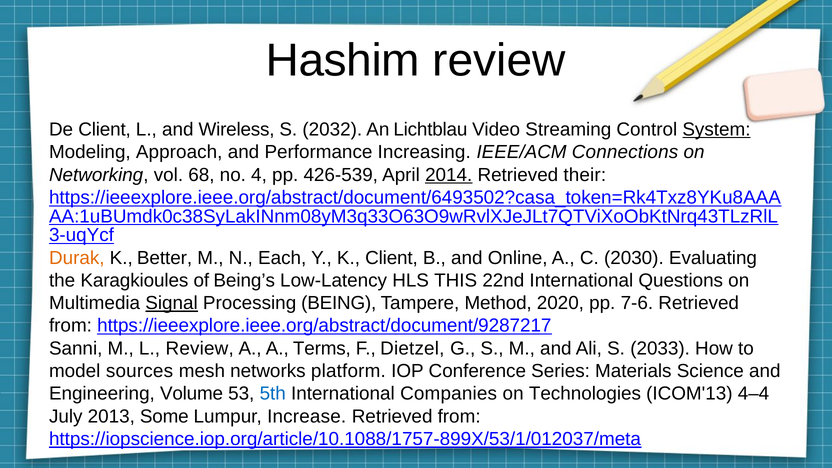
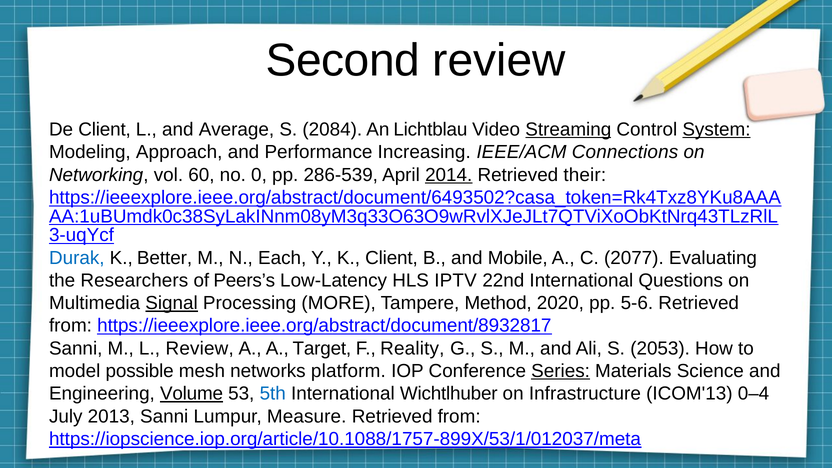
Hashim: Hashim -> Second
Wireless: Wireless -> Average
2032: 2032 -> 2084
Streaming underline: none -> present
68: 68 -> 60
4: 4 -> 0
426-539: 426-539 -> 286-539
Durak colour: orange -> blue
Online: Online -> Mobile
2030: 2030 -> 2077
Karagkioules: Karagkioules -> Researchers
Being’s: Being’s -> Peers’s
THIS: THIS -> IPTV
BEING: BEING -> MORE
7-6: 7-6 -> 5-6
https://ieeexplore.ieee.org/abstract/document/9287217: https://ieeexplore.ieee.org/abstract/document/9287217 -> https://ieeexplore.ieee.org/abstract/document/8932817
Terms: Terms -> Target
Dietzel: Dietzel -> Reality
2033: 2033 -> 2053
sources: sources -> possible
Series underline: none -> present
Volume underline: none -> present
Companies: Companies -> Wichtlhuber
Technologies: Technologies -> Infrastructure
4–4: 4–4 -> 0–4
2013 Some: Some -> Sanni
Increase: Increase -> Measure
